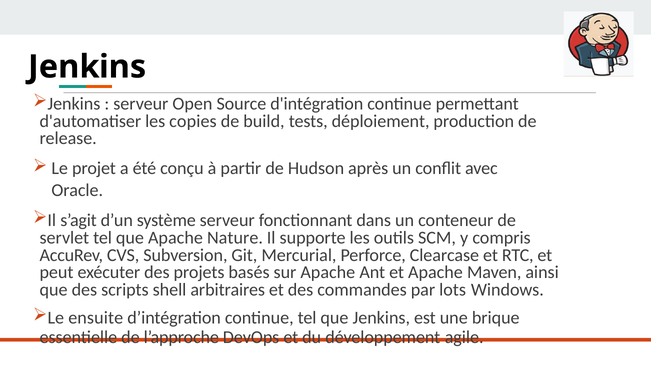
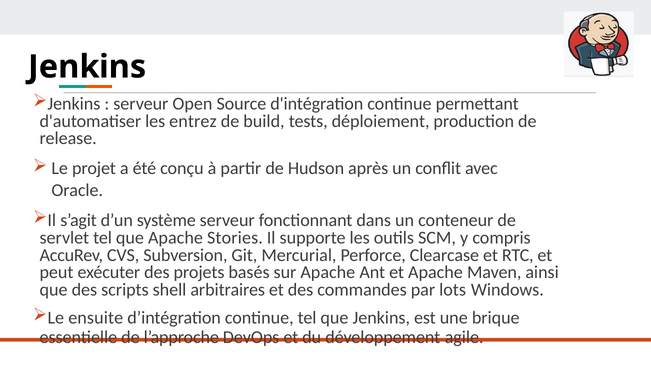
copies: copies -> entrez
Nature: Nature -> Stories
